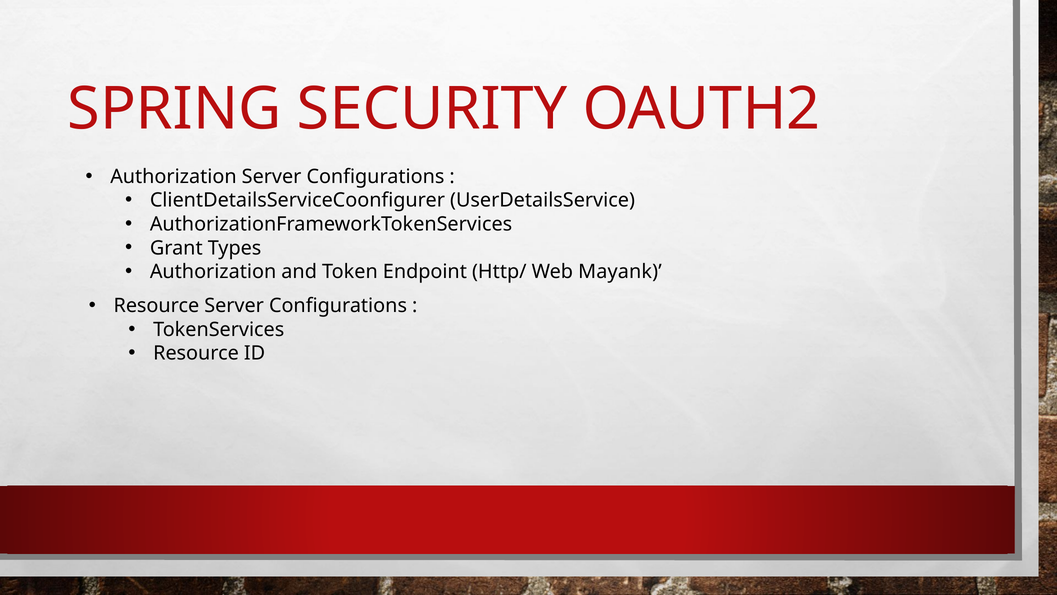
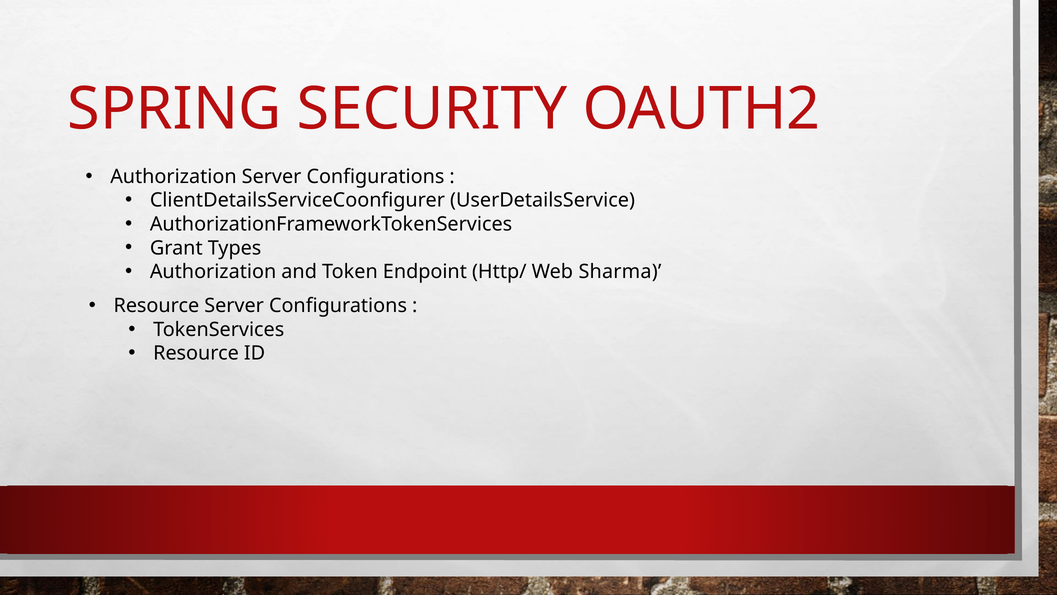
Mayank: Mayank -> Sharma
